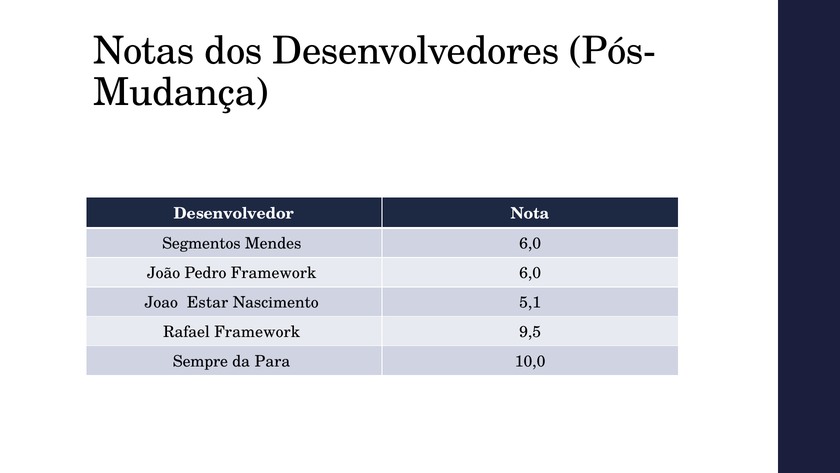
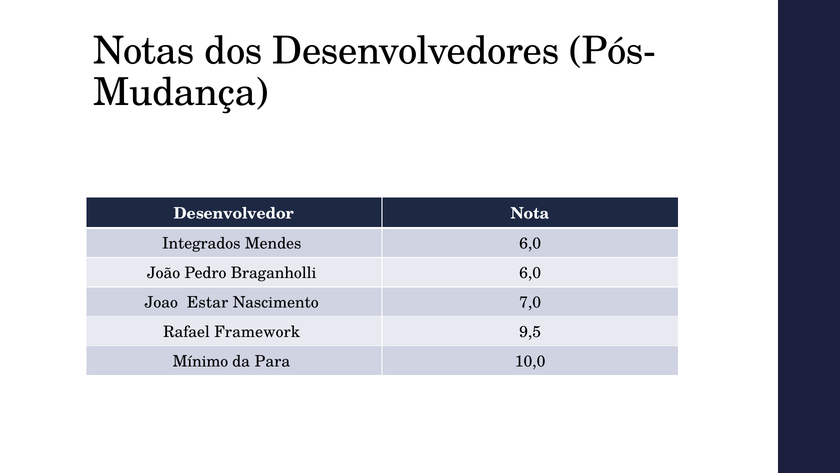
Segmentos: Segmentos -> Integrados
Pedro Framework: Framework -> Braganholli
5,1: 5,1 -> 7,0
Sempre: Sempre -> Mínimo
